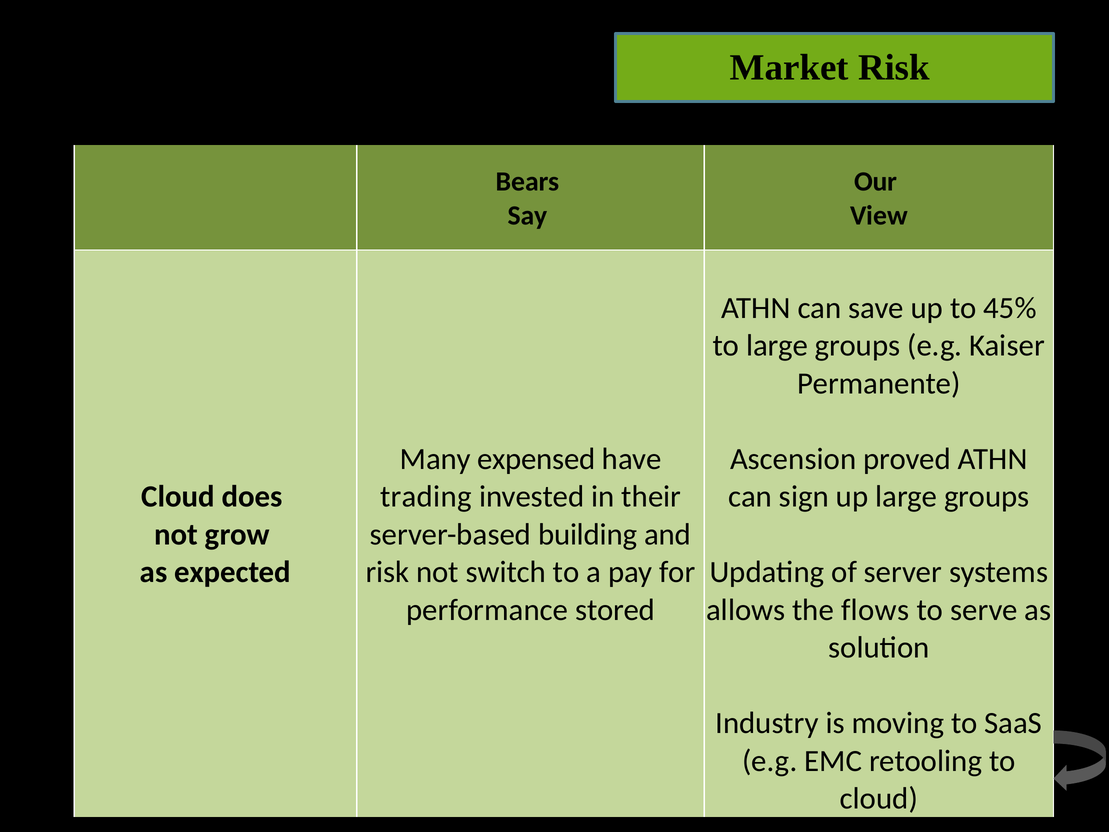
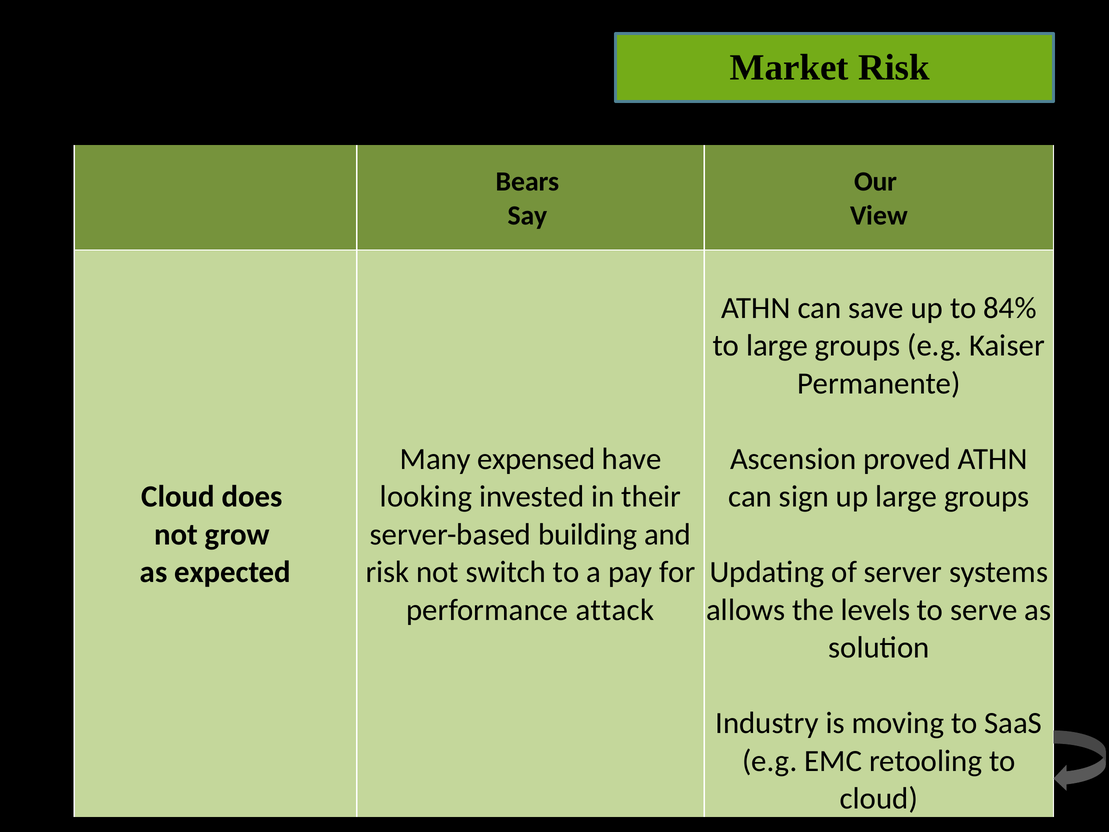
45%: 45% -> 84%
trading: trading -> looking
stored: stored -> attack
flows: flows -> levels
